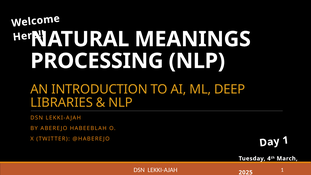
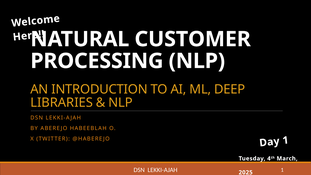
MEANINGS: MEANINGS -> CUSTOMER
